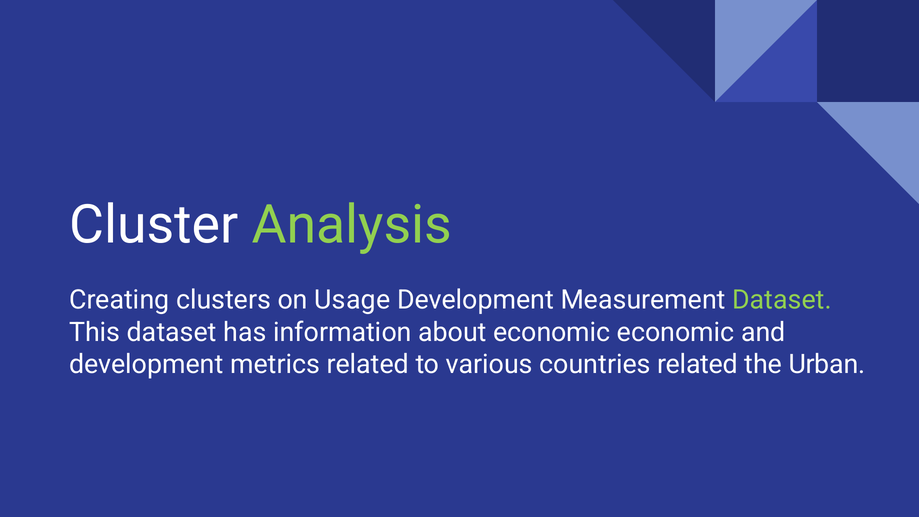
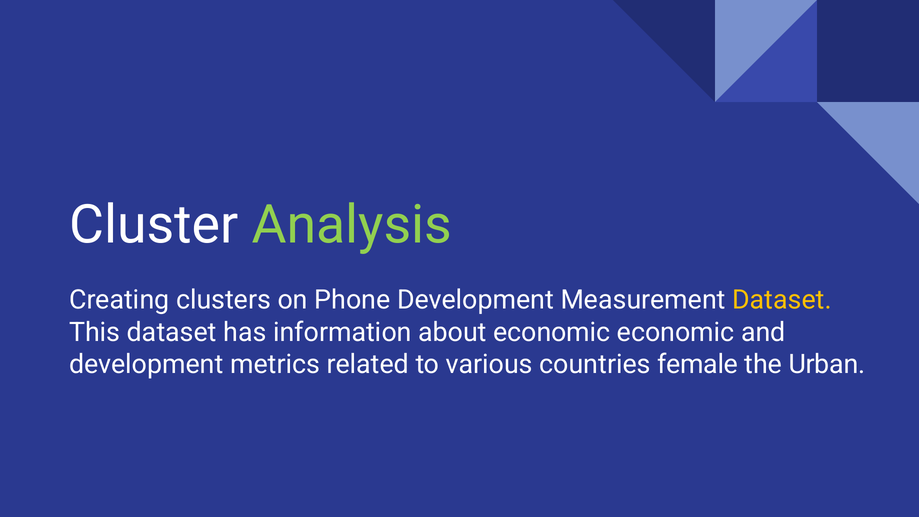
Usage: Usage -> Phone
Dataset at (782, 300) colour: light green -> yellow
countries related: related -> female
